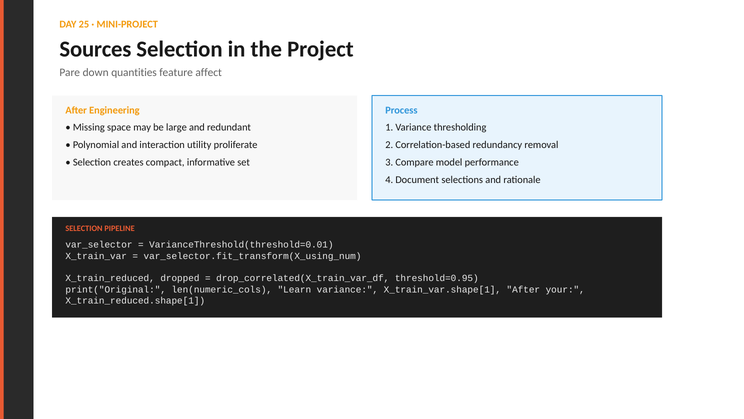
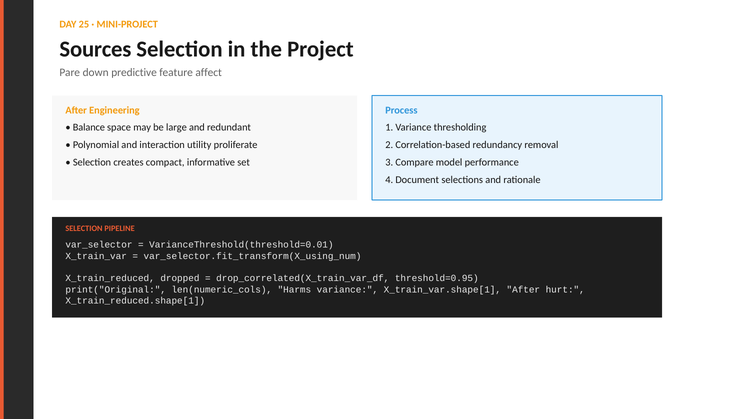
quantities: quantities -> predictive
Missing: Missing -> Balance
Learn: Learn -> Harms
your: your -> hurt
